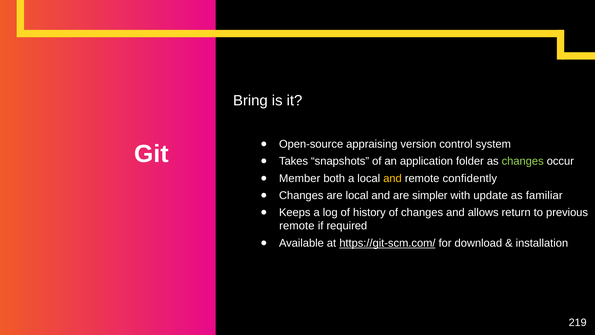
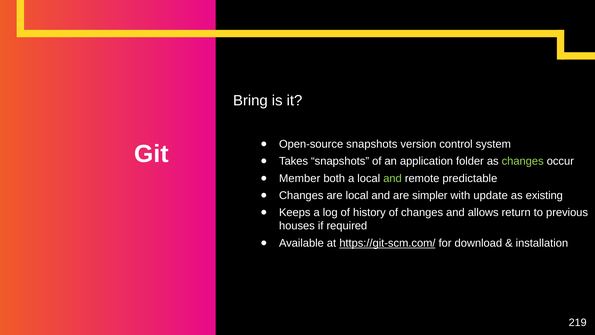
Open-source appraising: appraising -> snapshots
and at (393, 178) colour: yellow -> light green
confidently: confidently -> predictable
familiar: familiar -> existing
remote at (297, 226): remote -> houses
